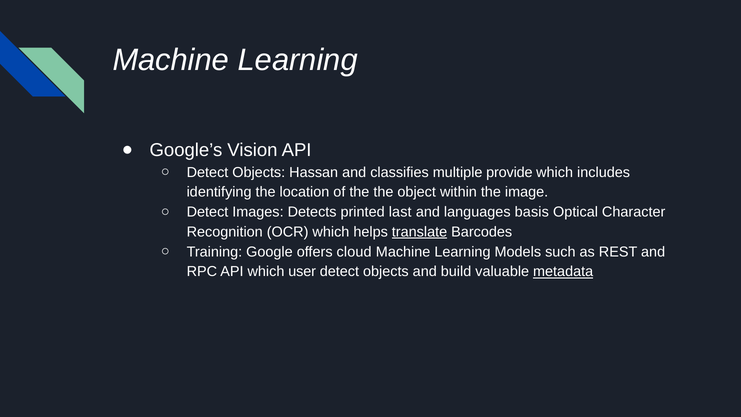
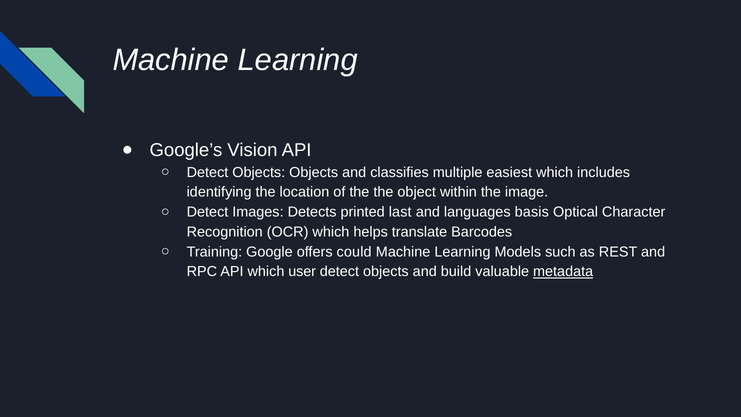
Objects Hassan: Hassan -> Objects
provide: provide -> easiest
translate underline: present -> none
cloud: cloud -> could
